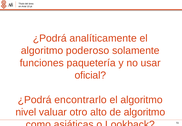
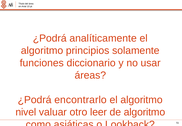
poderoso: poderoso -> principios
paquetería: paquetería -> diccionario
oficial: oficial -> áreas
alto: alto -> leer
